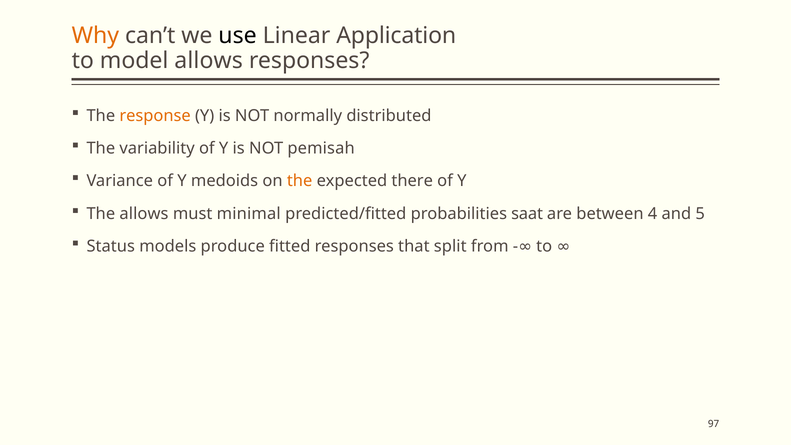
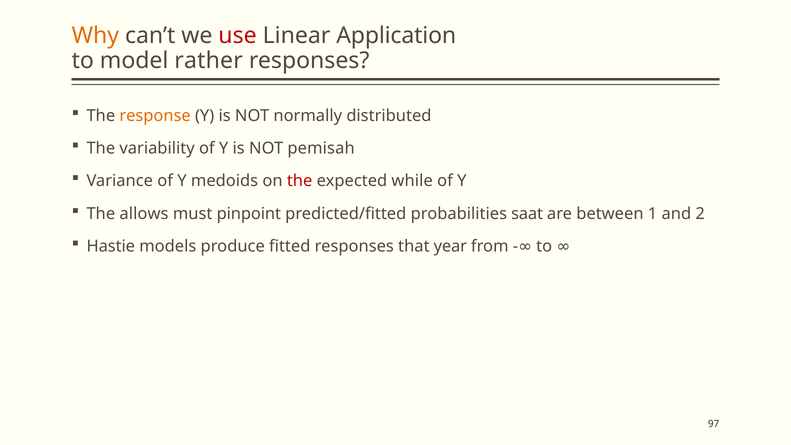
use colour: black -> red
model allows: allows -> rather
the at (300, 181) colour: orange -> red
there: there -> while
minimal: minimal -> pinpoint
4: 4 -> 1
5: 5 -> 2
Status: Status -> Hastie
split: split -> year
